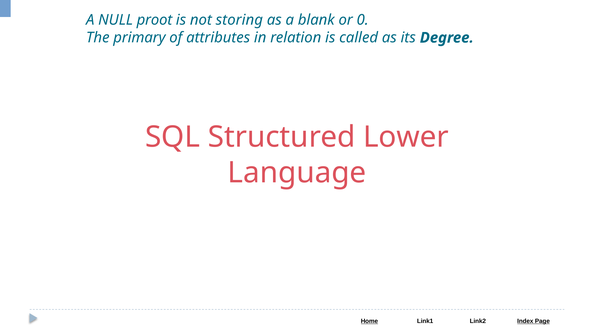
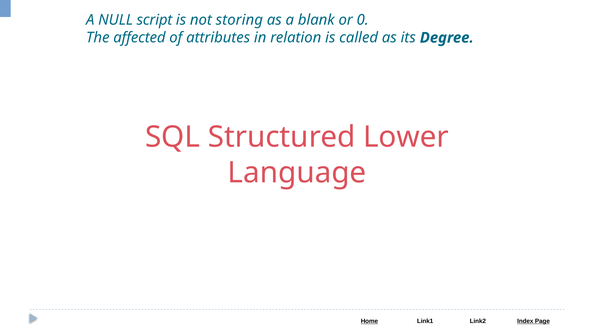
proot: proot -> script
primary: primary -> affected
